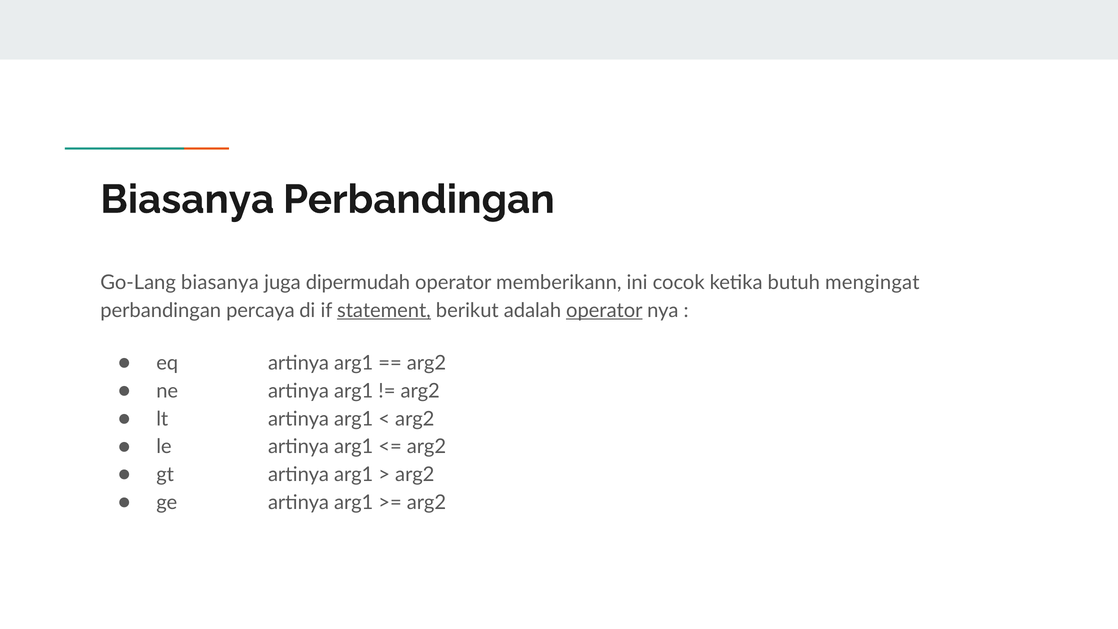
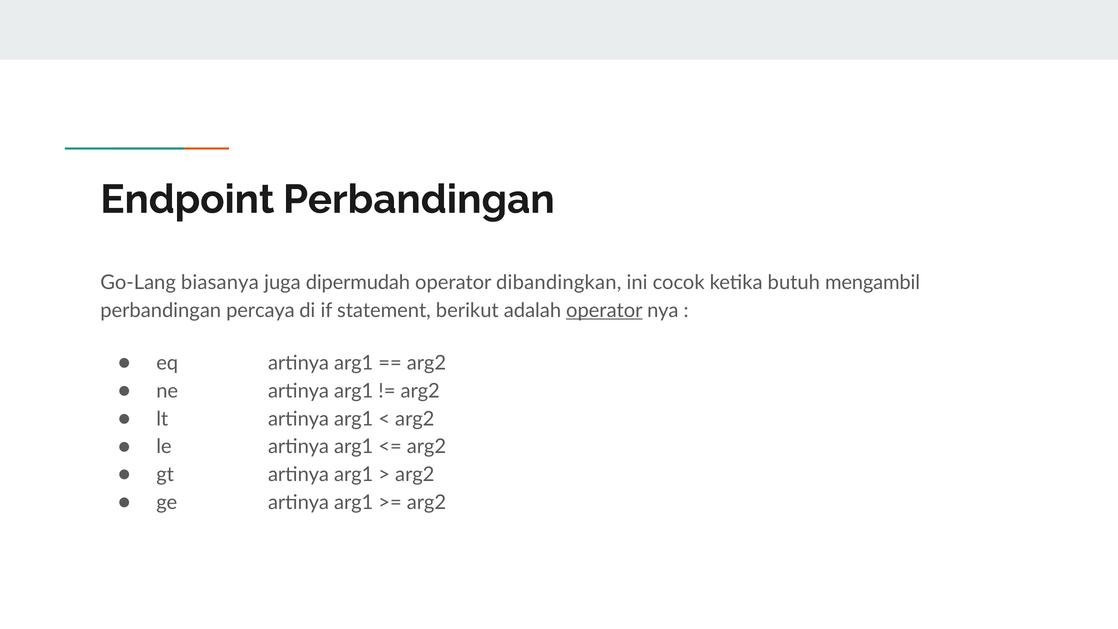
Biasanya at (187, 199): Biasanya -> Endpoint
memberikann: memberikann -> dibandingkan
mengingat: mengingat -> mengambil
statement underline: present -> none
